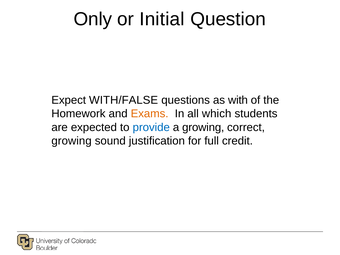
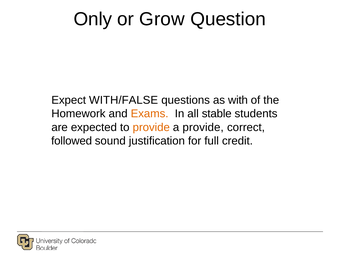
Initial: Initial -> Grow
which: which -> stable
provide at (151, 127) colour: blue -> orange
a growing: growing -> provide
growing at (72, 141): growing -> followed
